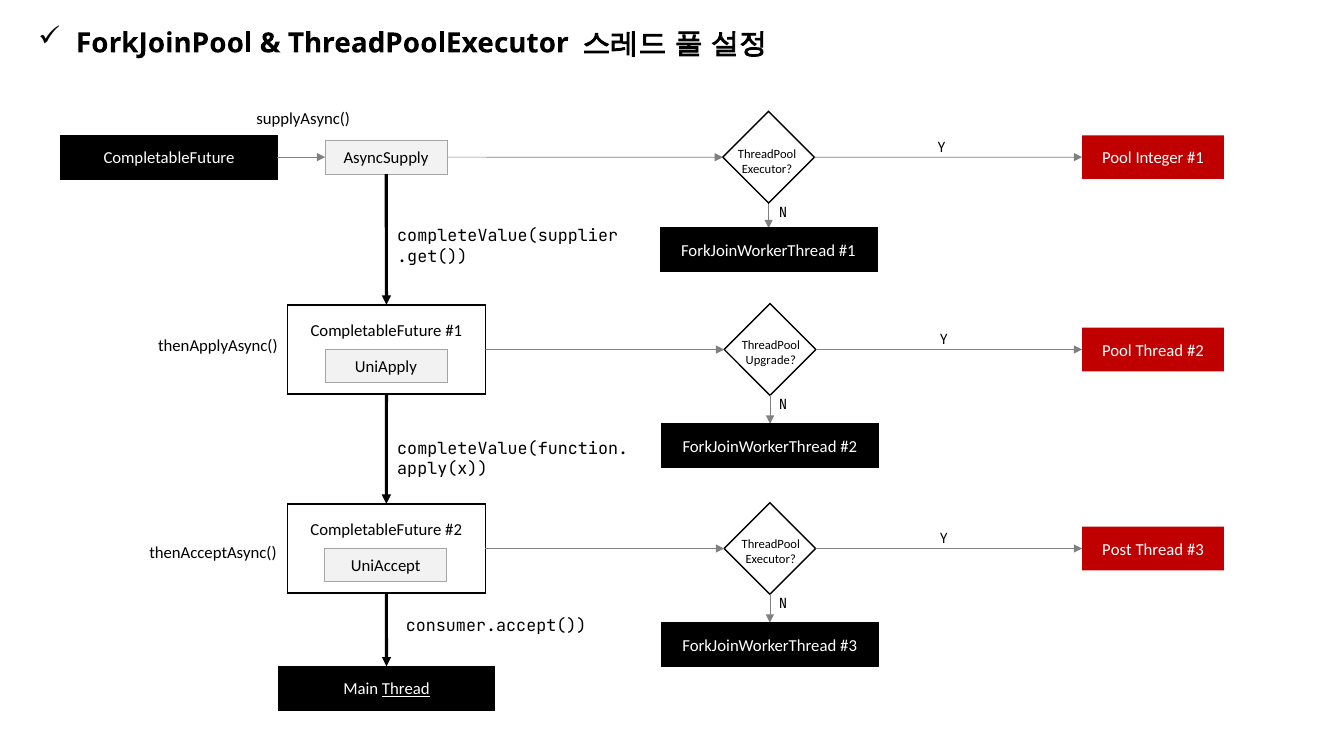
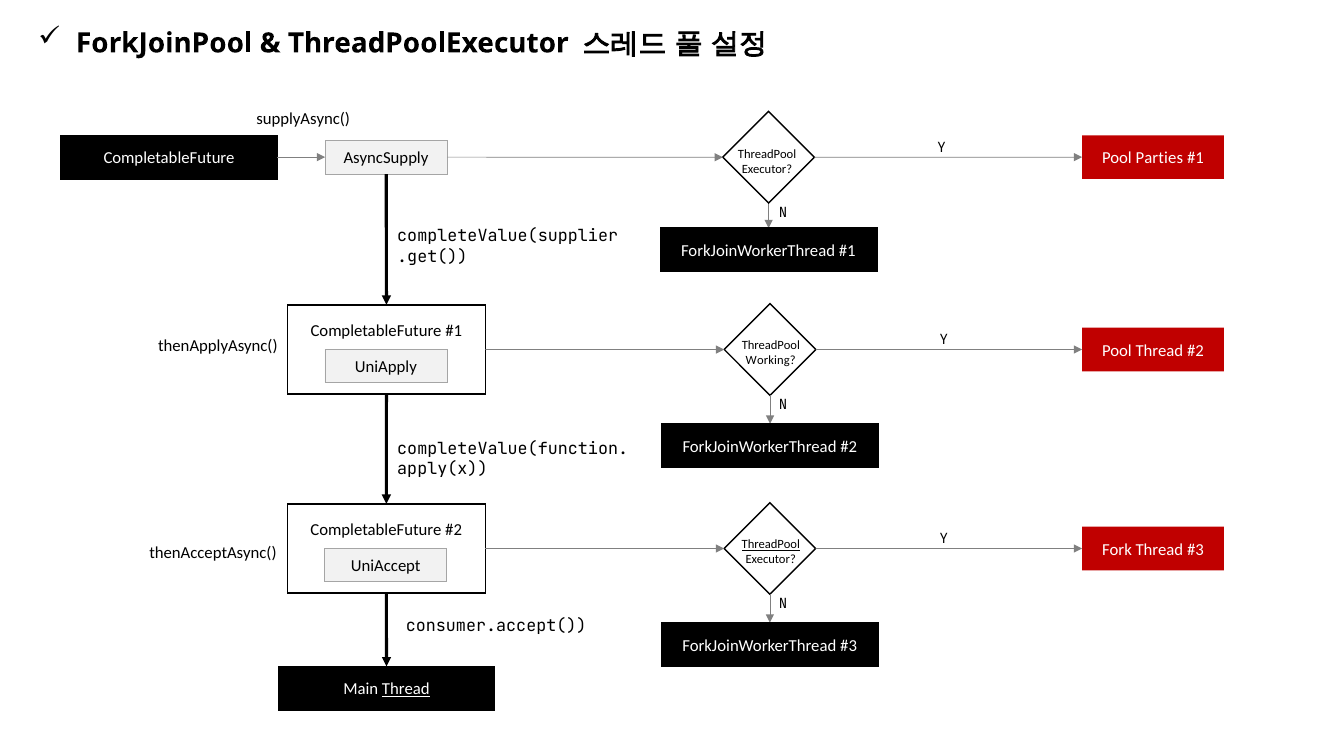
Integer: Integer -> Parties
Upgrade: Upgrade -> Working
ThreadPool at (771, 544) underline: none -> present
Post: Post -> Fork
